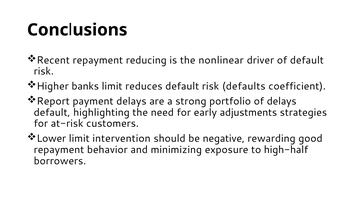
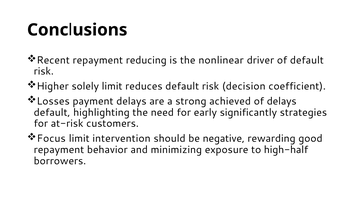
banks: banks -> solely
defaults: defaults -> decision
Report: Report -> Losses
portfolio: portfolio -> achieved
adjustments: adjustments -> significantly
Lower: Lower -> Focus
